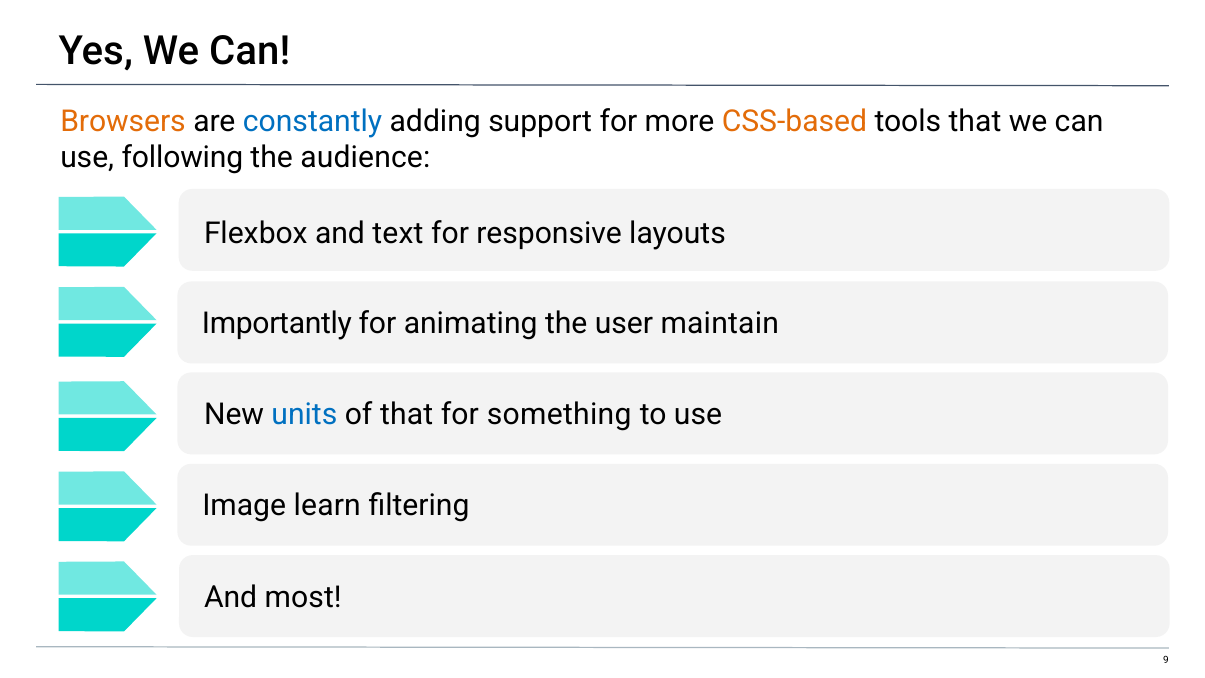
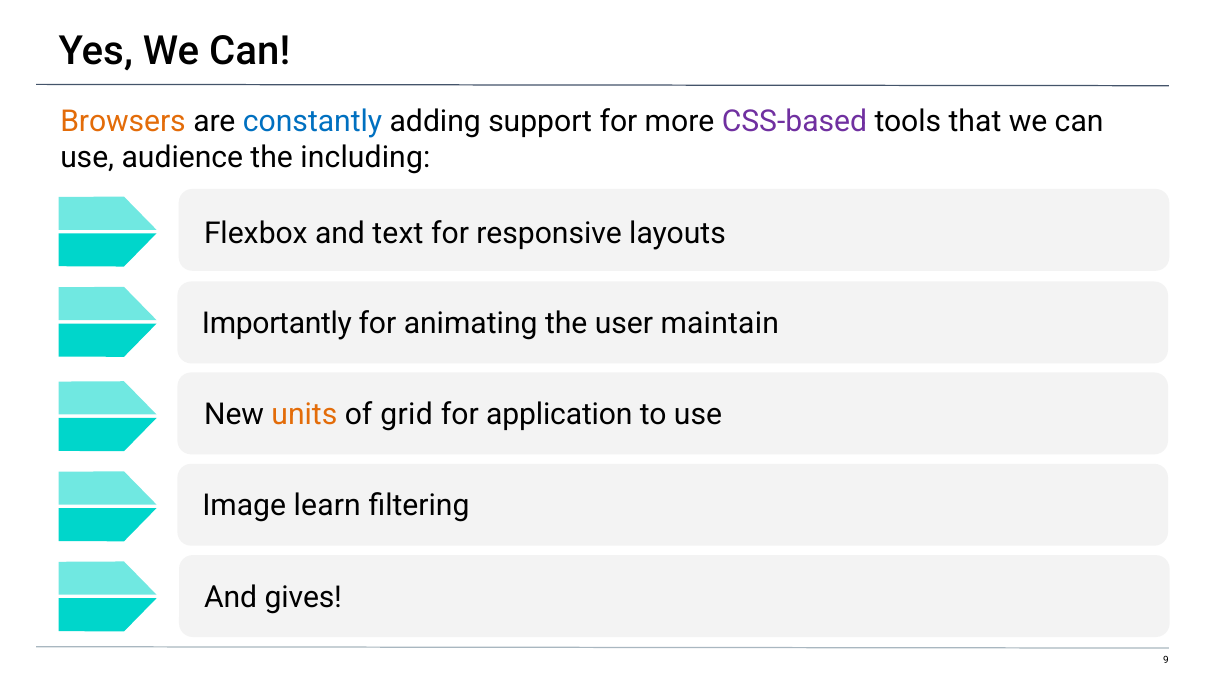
CSS-based colour: orange -> purple
following: following -> audience
audience: audience -> including
units colour: blue -> orange
of that: that -> grid
something: something -> application
most: most -> gives
